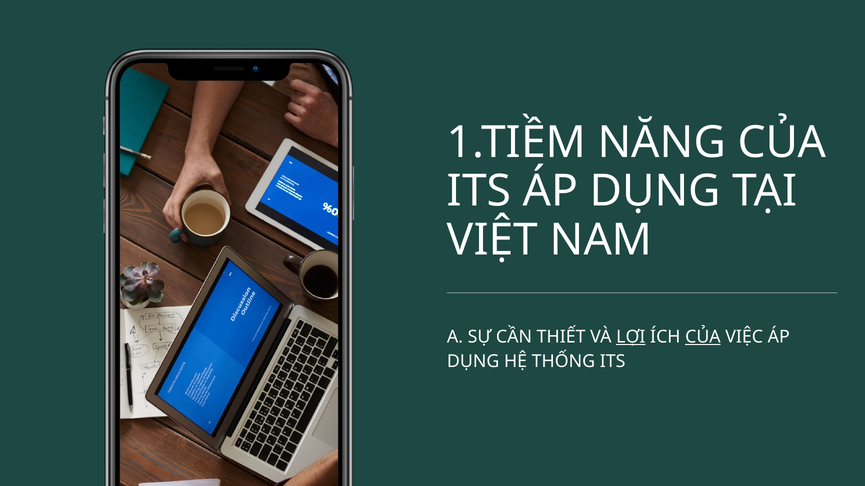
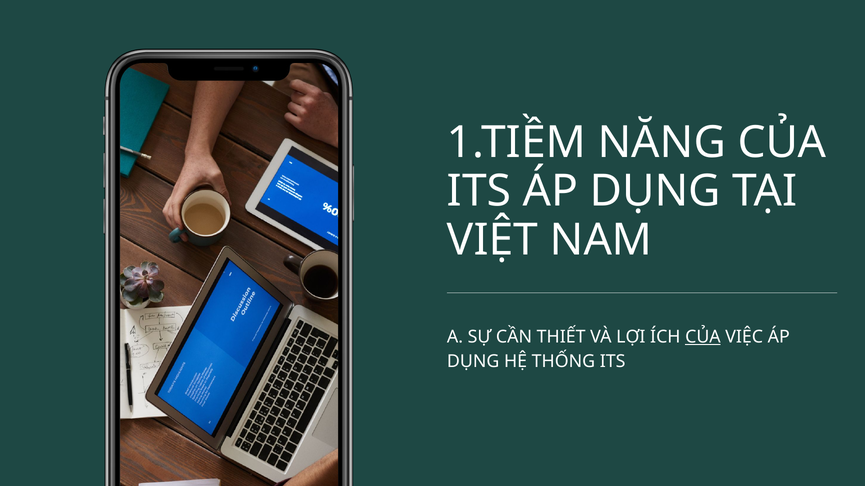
LỢI underline: present -> none
